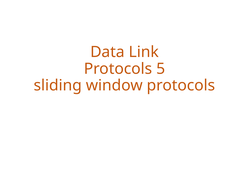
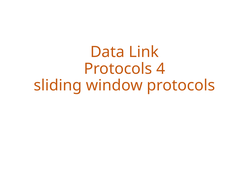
5: 5 -> 4
